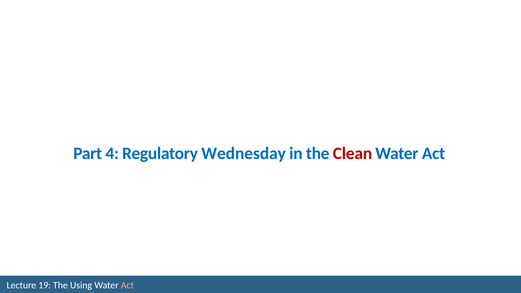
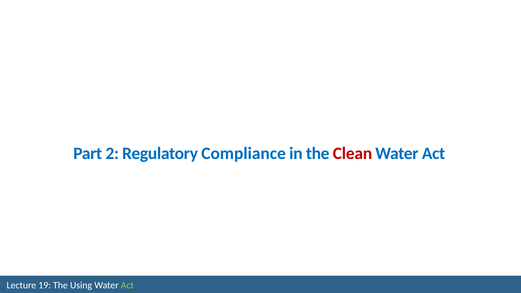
4: 4 -> 2
Wednesday: Wednesday -> Compliance
Act at (127, 285) colour: pink -> light green
